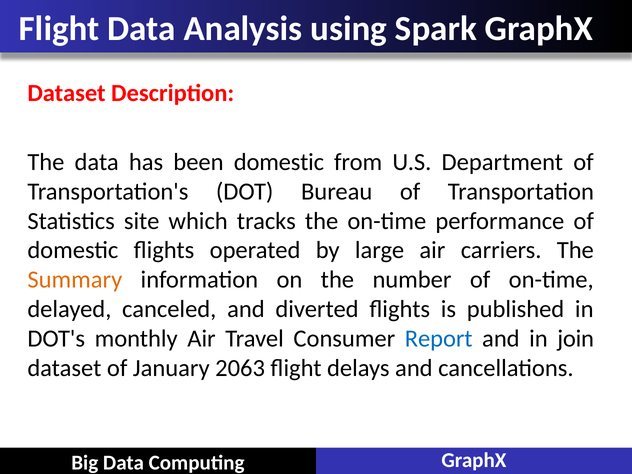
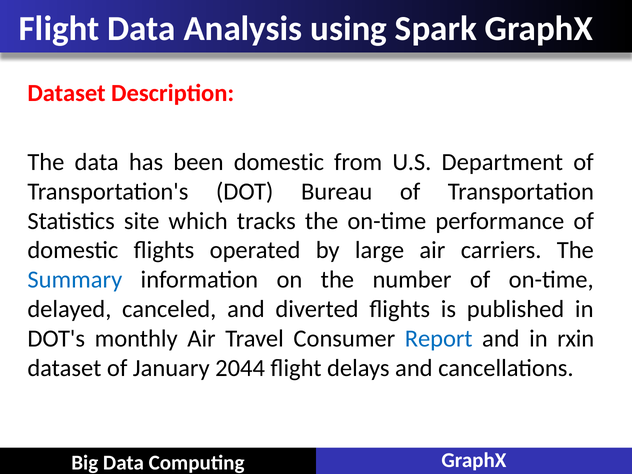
Summary colour: orange -> blue
join: join -> rxin
2063: 2063 -> 2044
